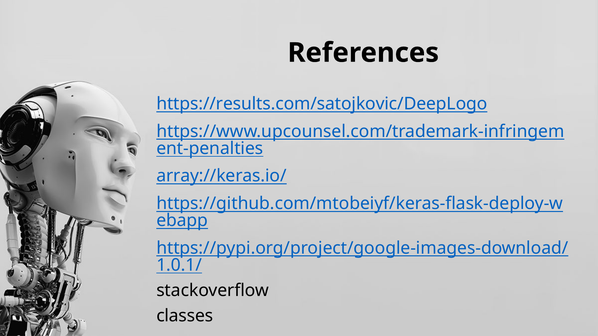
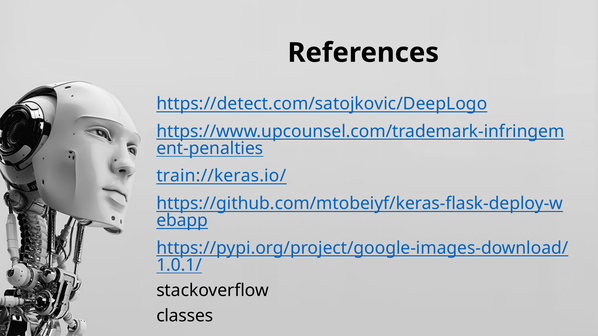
https://results.com/satojkovic/DeepLogo: https://results.com/satojkovic/DeepLogo -> https://detect.com/satojkovic/DeepLogo
array://keras.io/: array://keras.io/ -> train://keras.io/
